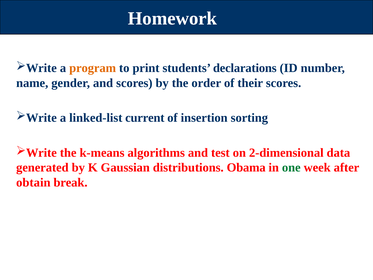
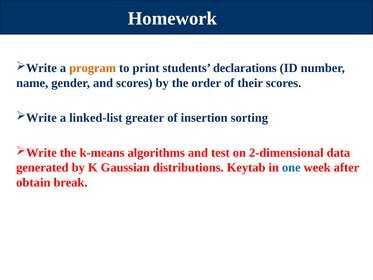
current: current -> greater
Obama: Obama -> Keytab
one colour: green -> blue
